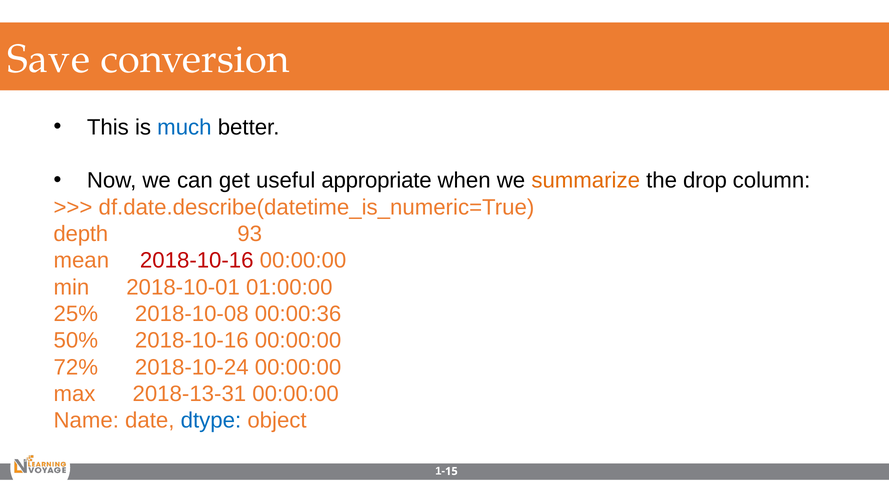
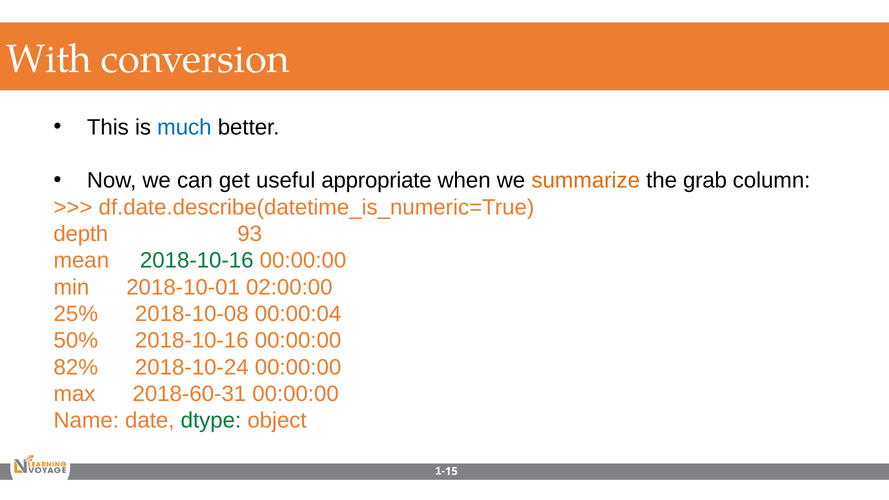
Save: Save -> With
drop: drop -> grab
2018-10-16 at (197, 261) colour: red -> green
01:00:00: 01:00:00 -> 02:00:00
00:00:36: 00:00:36 -> 00:00:04
72%: 72% -> 82%
2018-13-31: 2018-13-31 -> 2018-60-31
dtype colour: blue -> green
